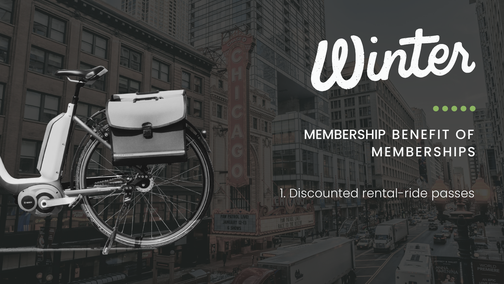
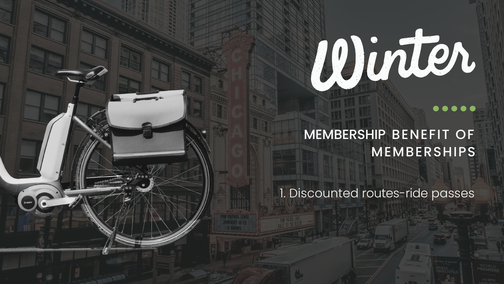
rental-ride: rental-ride -> routes-ride
